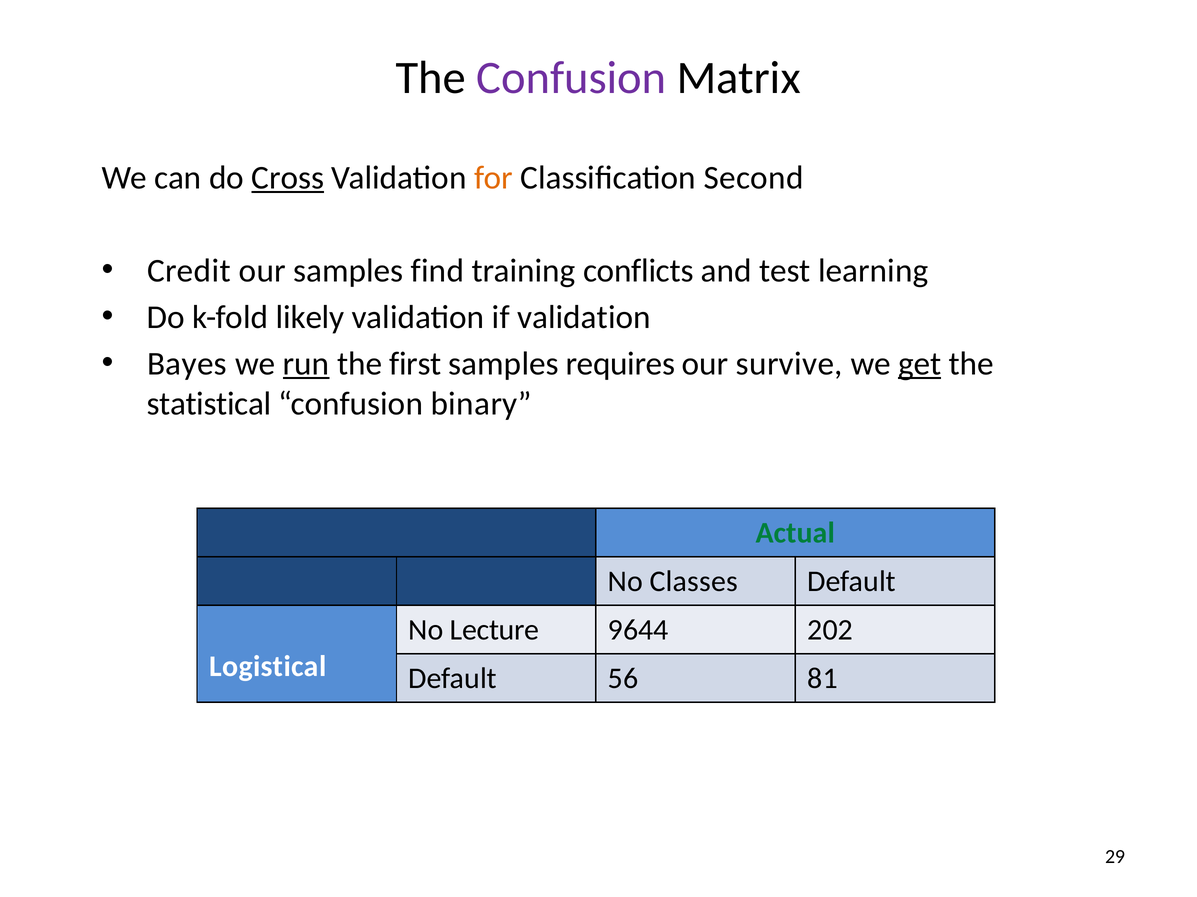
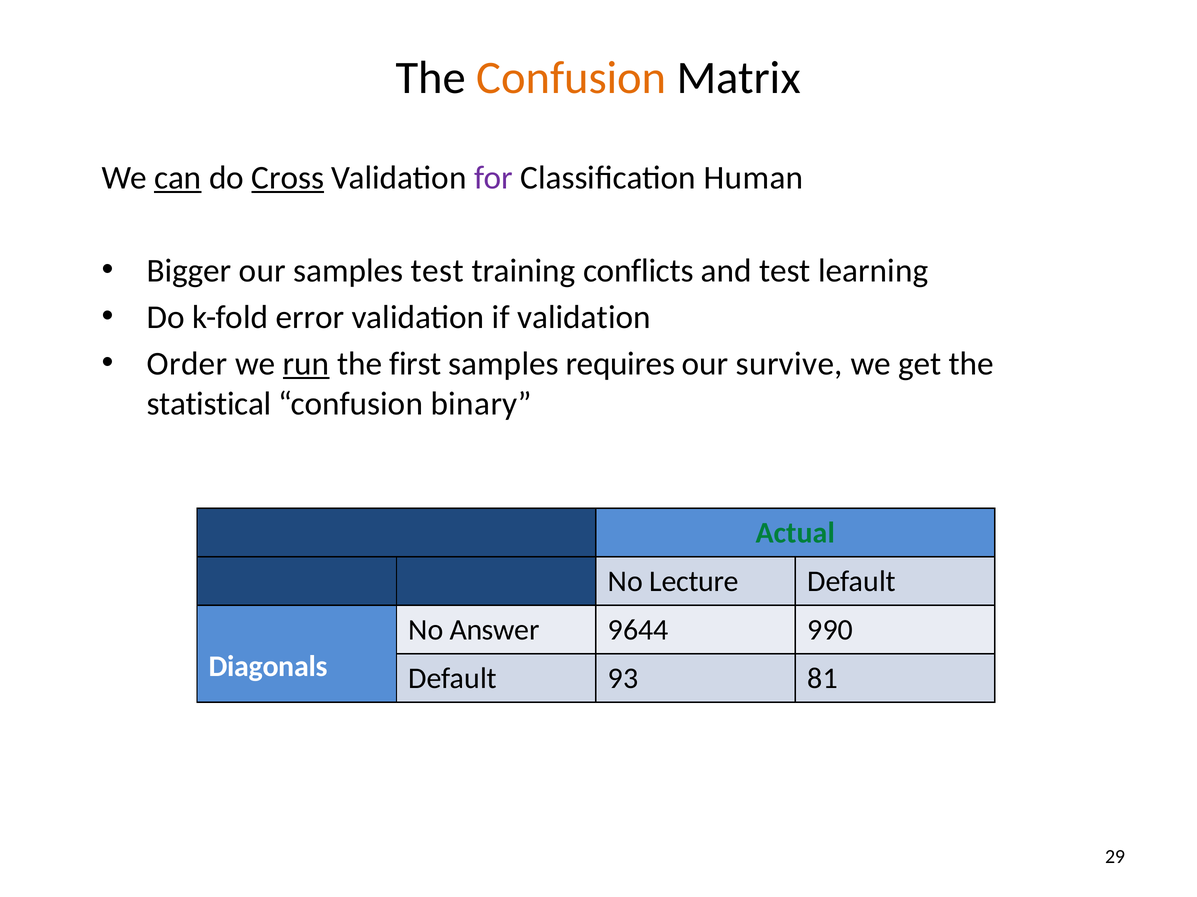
Confusion at (571, 78) colour: purple -> orange
can underline: none -> present
for colour: orange -> purple
Second: Second -> Human
Credit: Credit -> Bigger
samples find: find -> test
likely: likely -> error
Bayes: Bayes -> Order
get underline: present -> none
Classes: Classes -> Lecture
Lecture: Lecture -> Answer
202: 202 -> 990
Logistical: Logistical -> Diagonals
56: 56 -> 93
